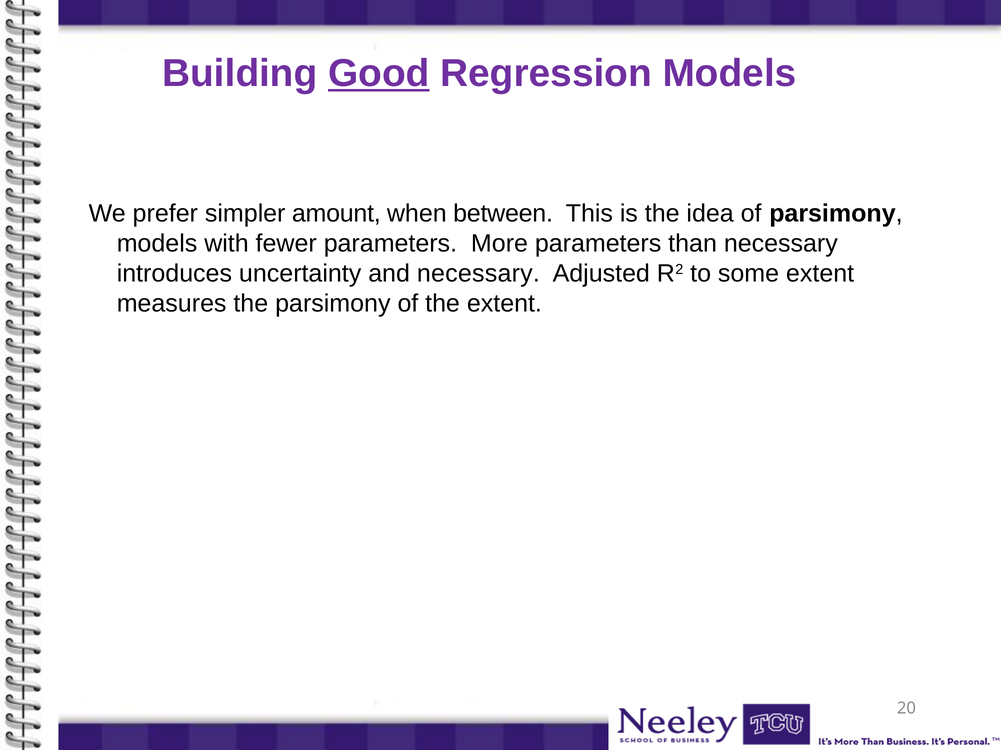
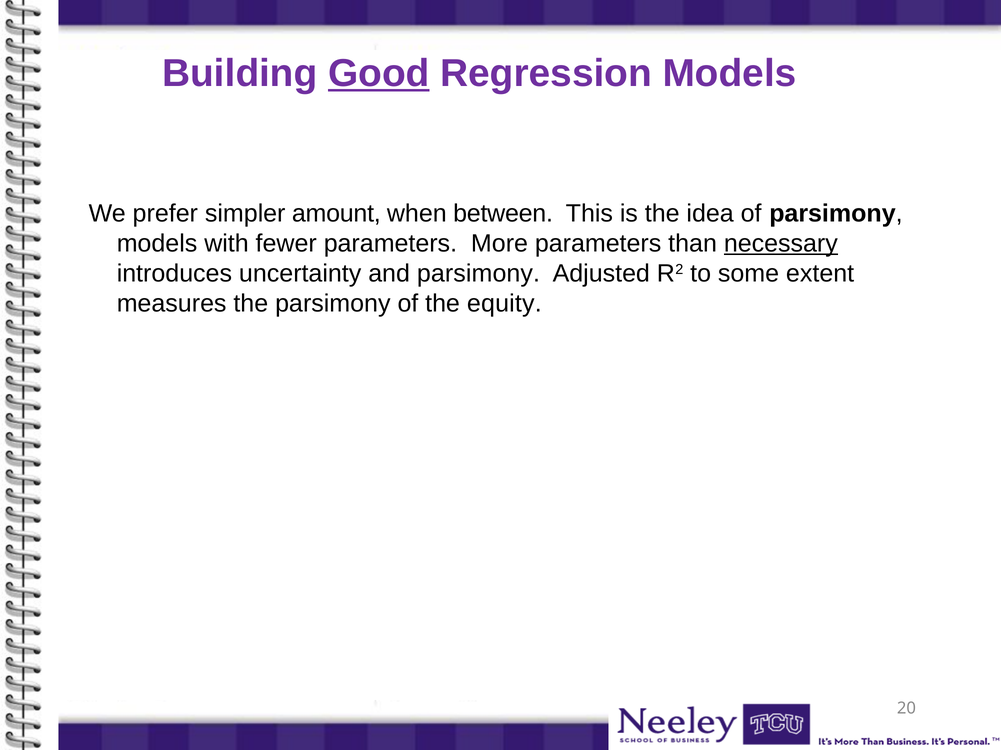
necessary at (781, 244) underline: none -> present
and necessary: necessary -> parsimony
the extent: extent -> equity
